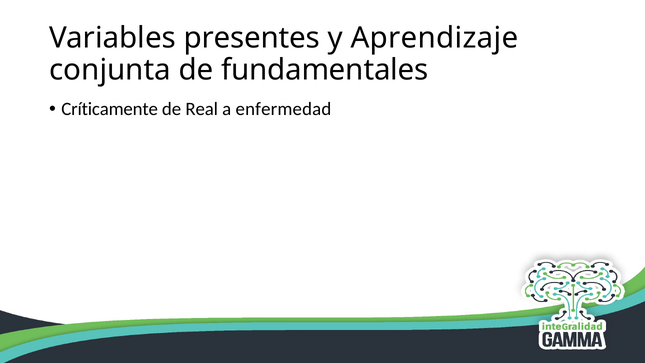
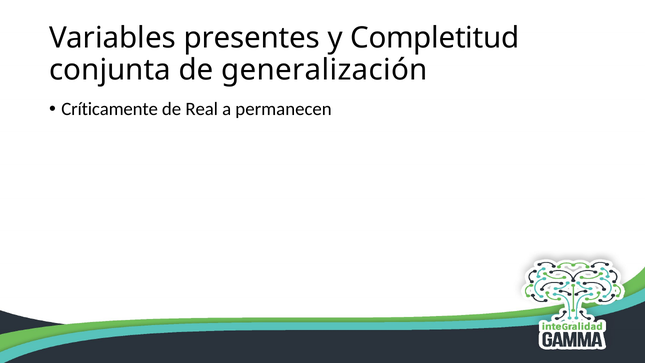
Aprendizaje: Aprendizaje -> Completitud
fundamentales: fundamentales -> generalización
enfermedad: enfermedad -> permanecen
